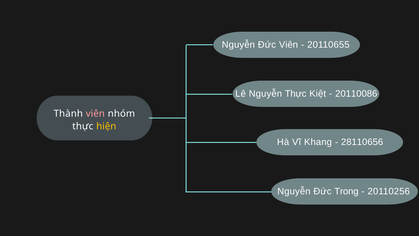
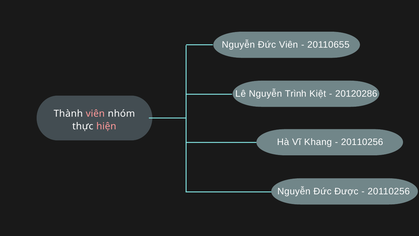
Nguyễn Thực: Thực -> Trình
20110086: 20110086 -> 20120286
hiện colour: yellow -> pink
28110656 at (362, 142): 28110656 -> 20110256
Trong: Trong -> Được
